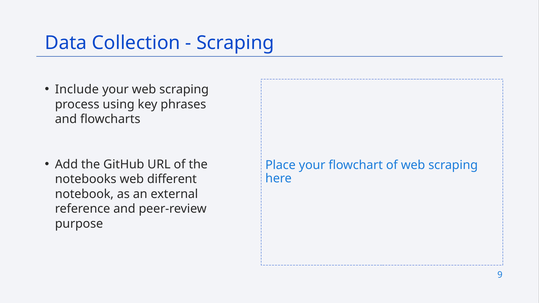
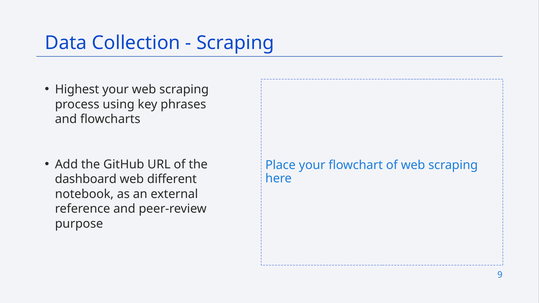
Include: Include -> Highest
notebooks: notebooks -> dashboard
